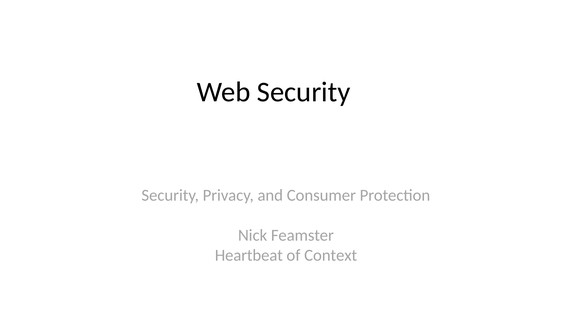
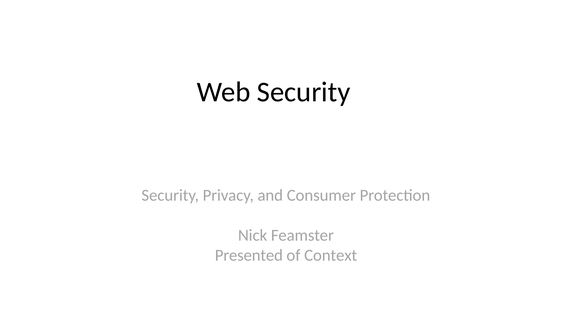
Heartbeat: Heartbeat -> Presented
